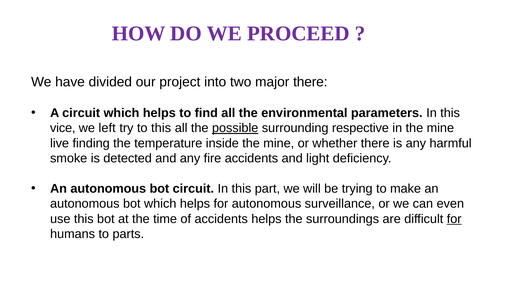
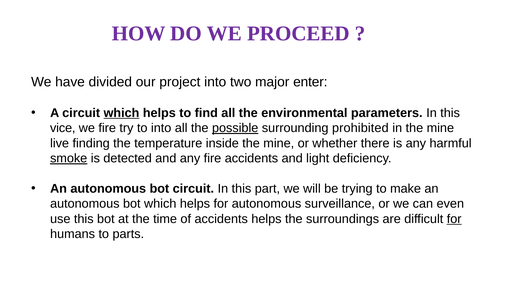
major there: there -> enter
which at (121, 113) underline: none -> present
we left: left -> fire
to this: this -> into
respective: respective -> prohibited
smoke underline: none -> present
